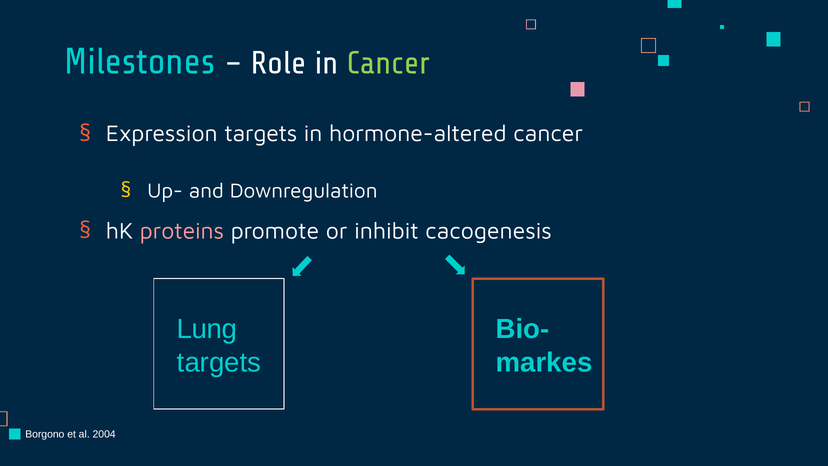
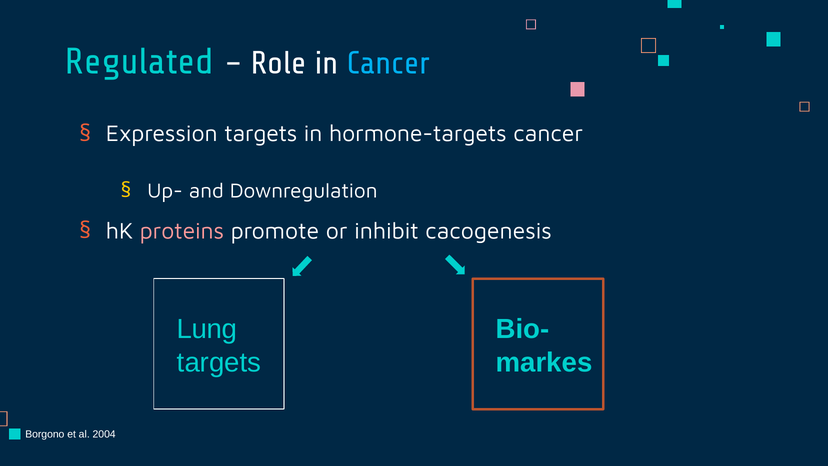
Milestones: Milestones -> Regulated
Cancer at (388, 63) colour: light green -> light blue
hormone-altered: hormone-altered -> hormone-targets
